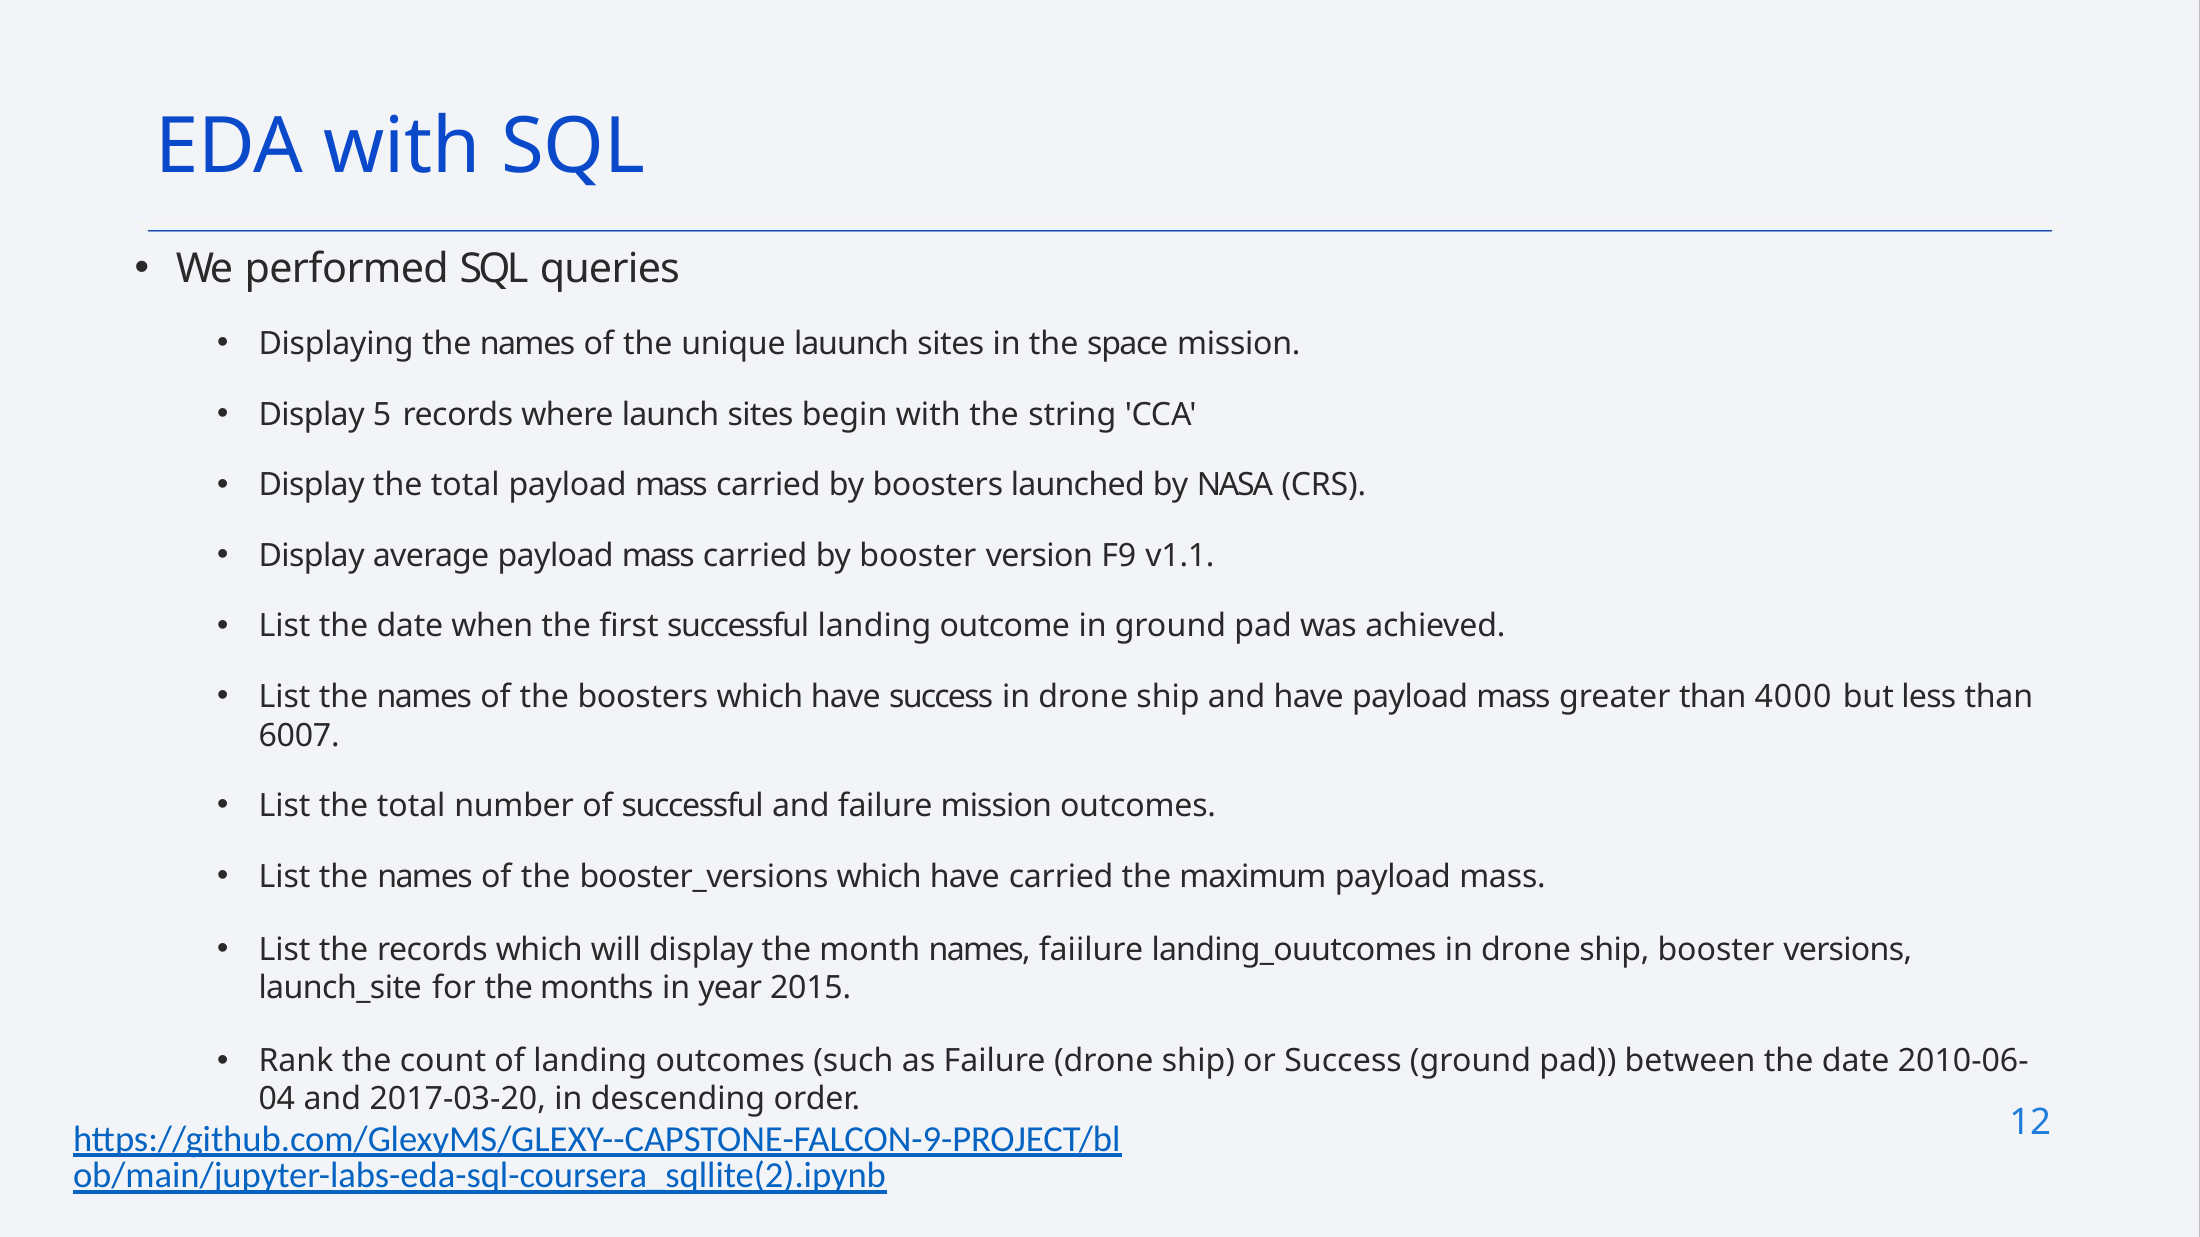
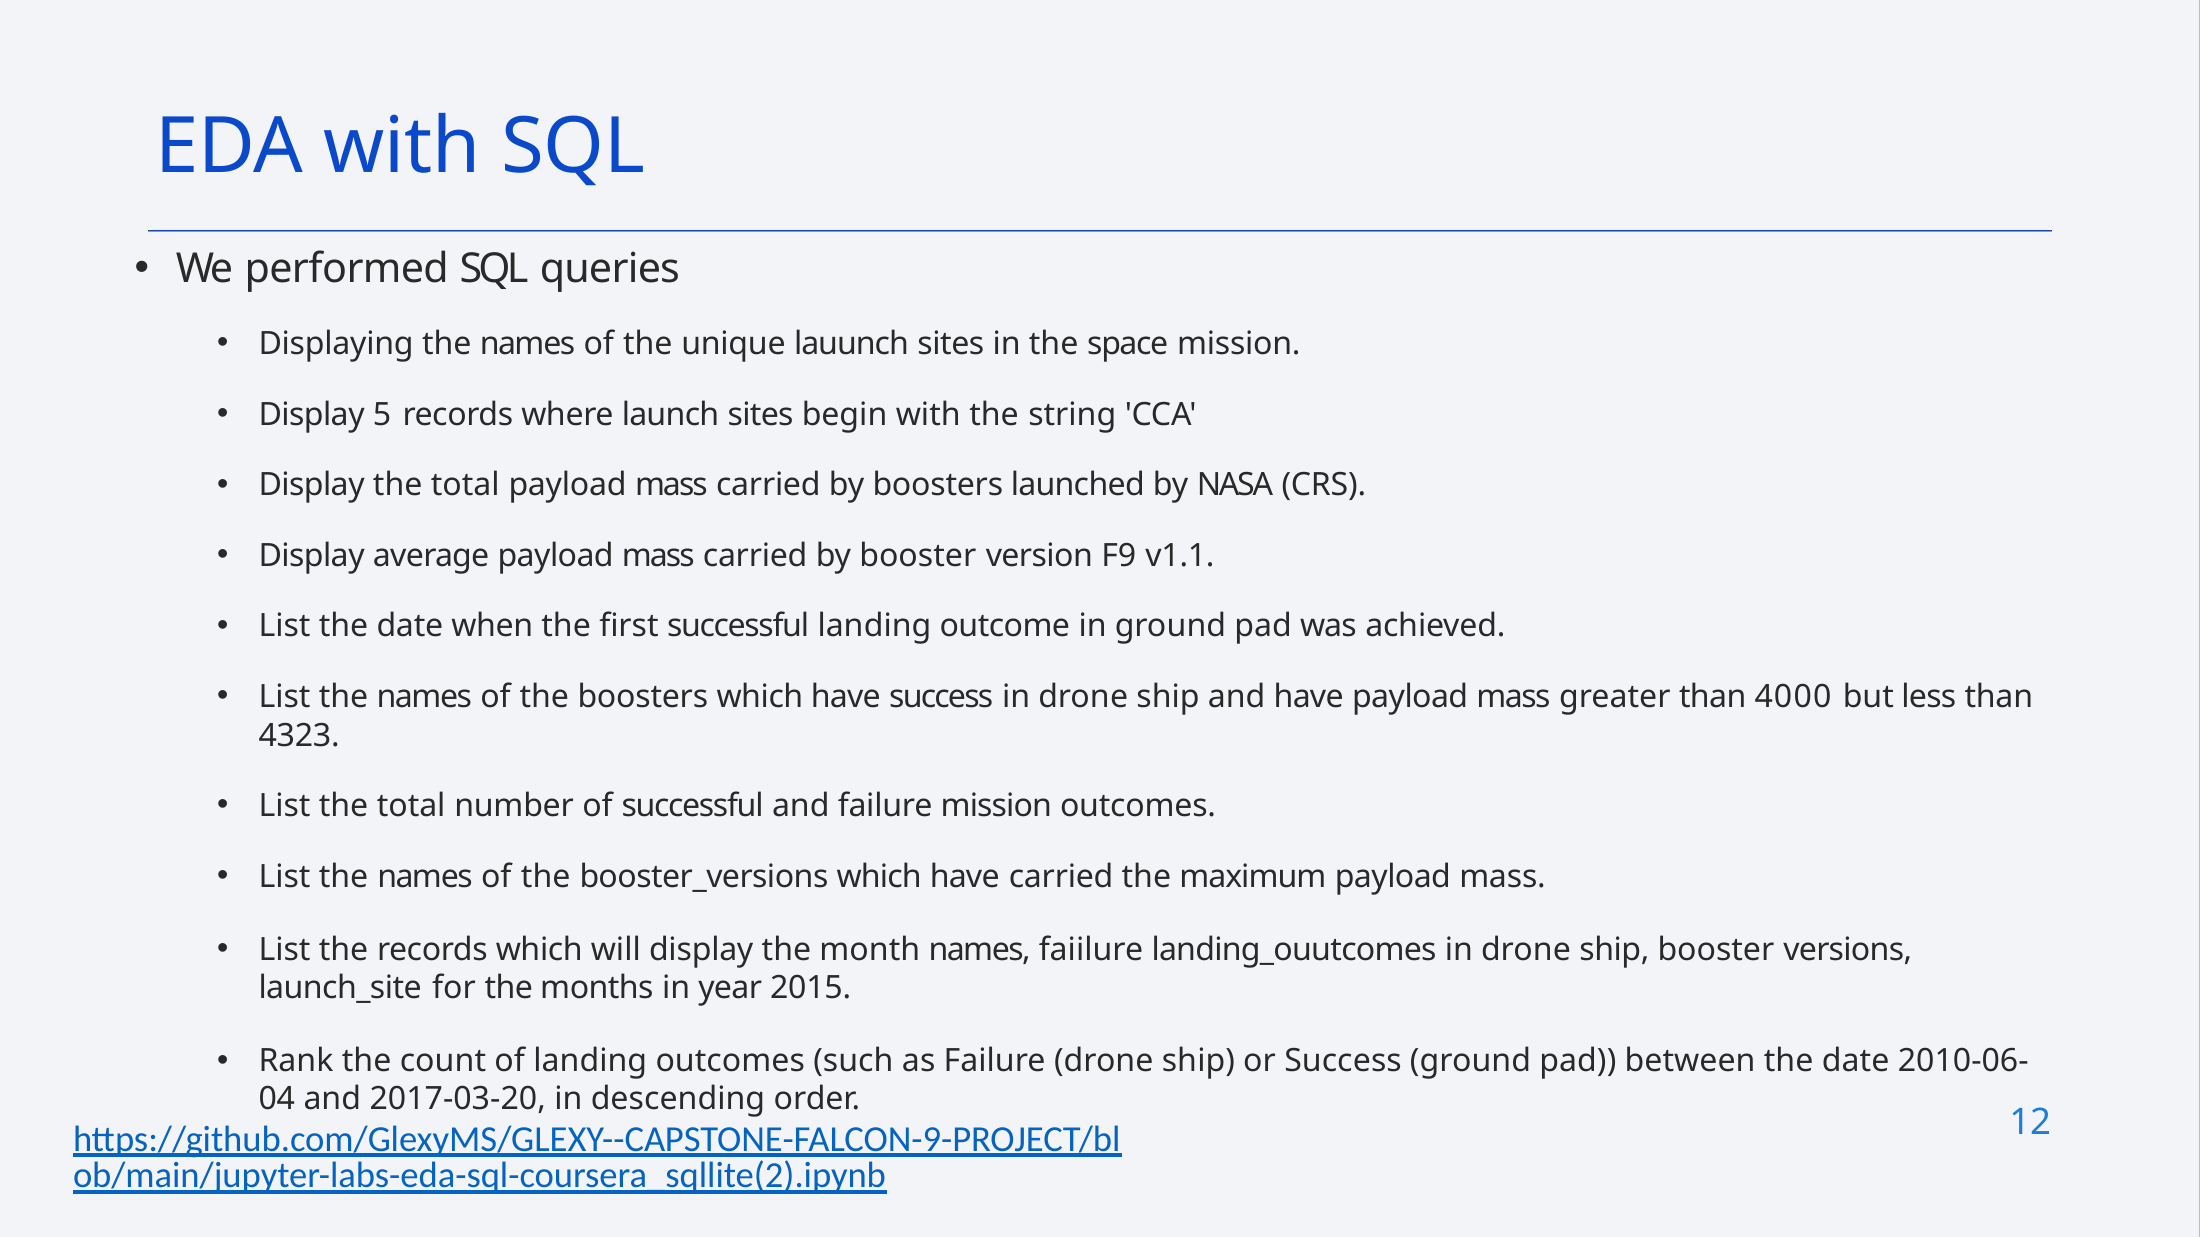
6007: 6007 -> 4323
